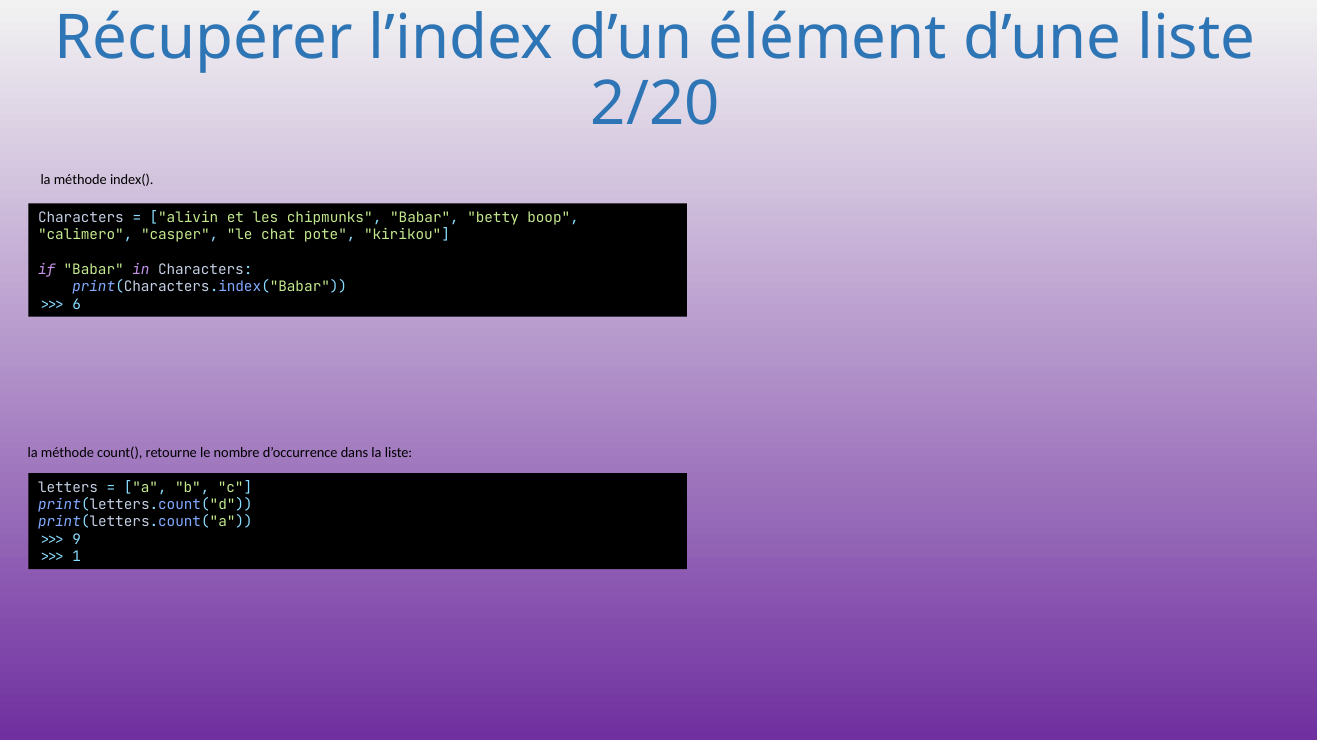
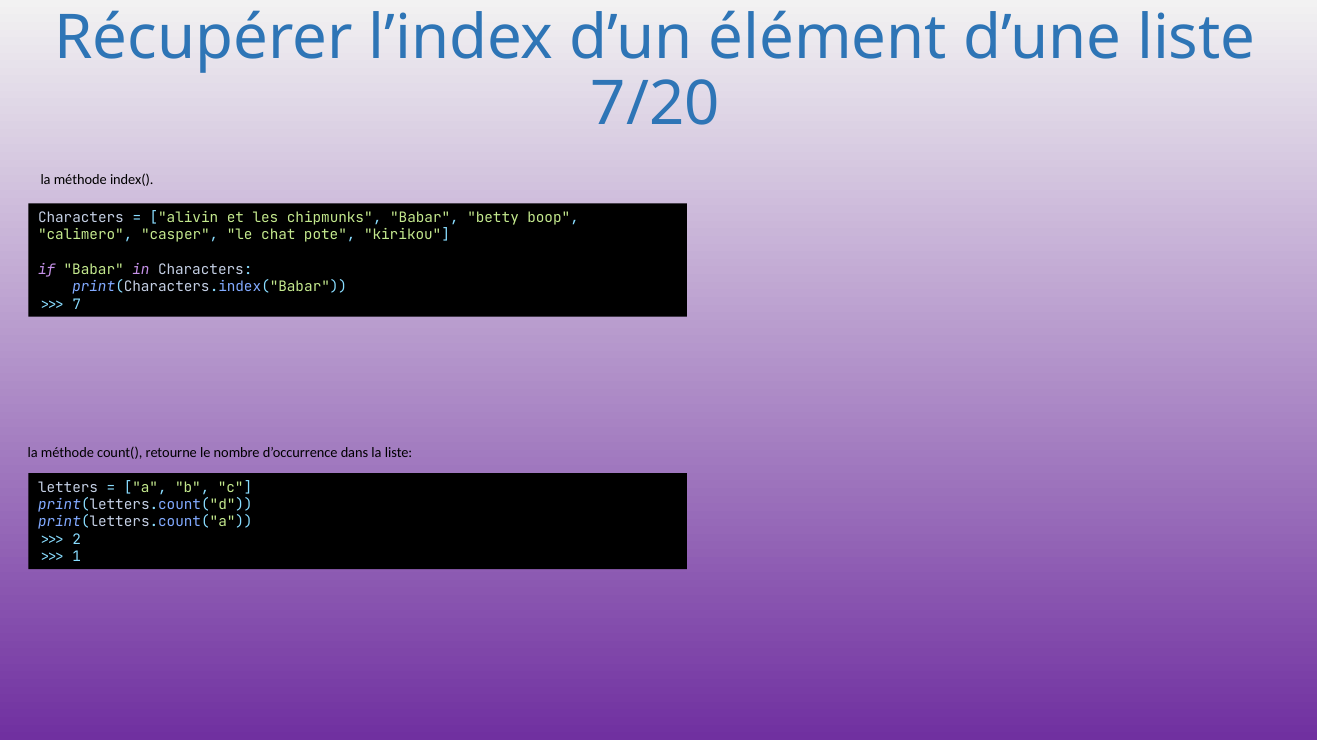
2/20: 2/20 -> 7/20
6: 6 -> 7
9: 9 -> 2
